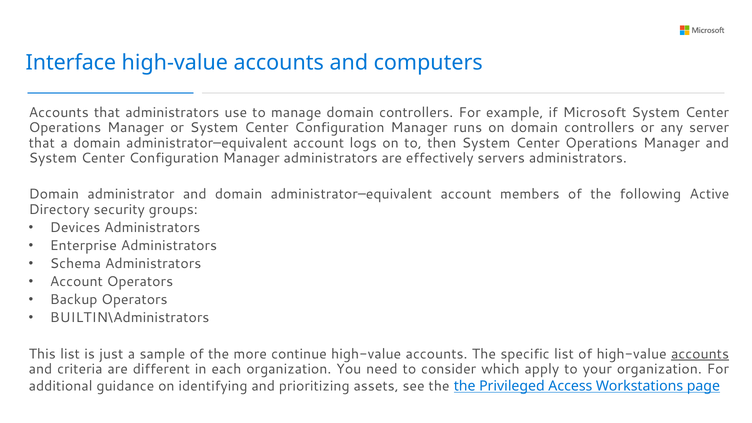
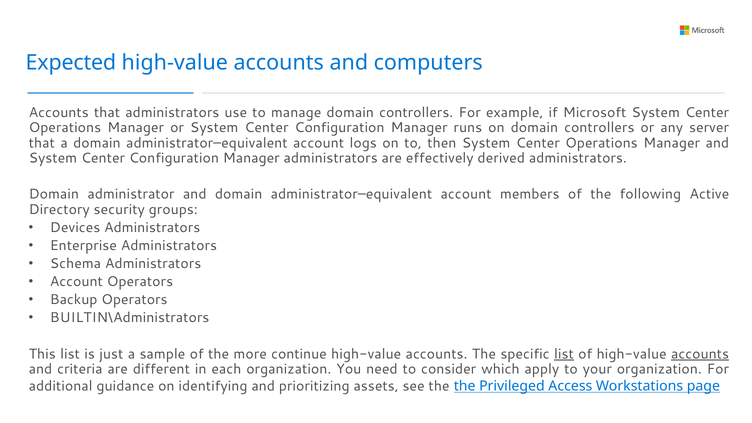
Interface: Interface -> Expected
servers: servers -> derived
list at (564, 354) underline: none -> present
